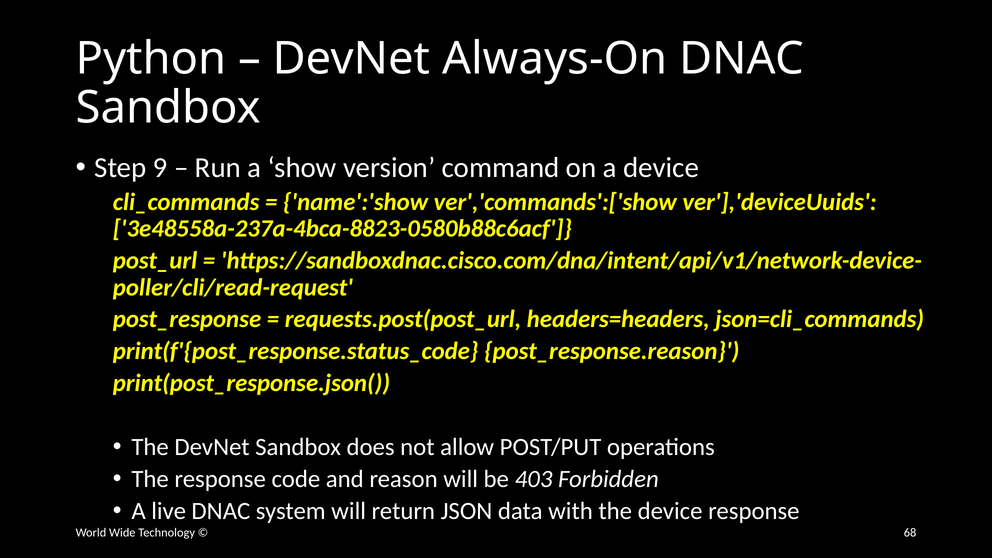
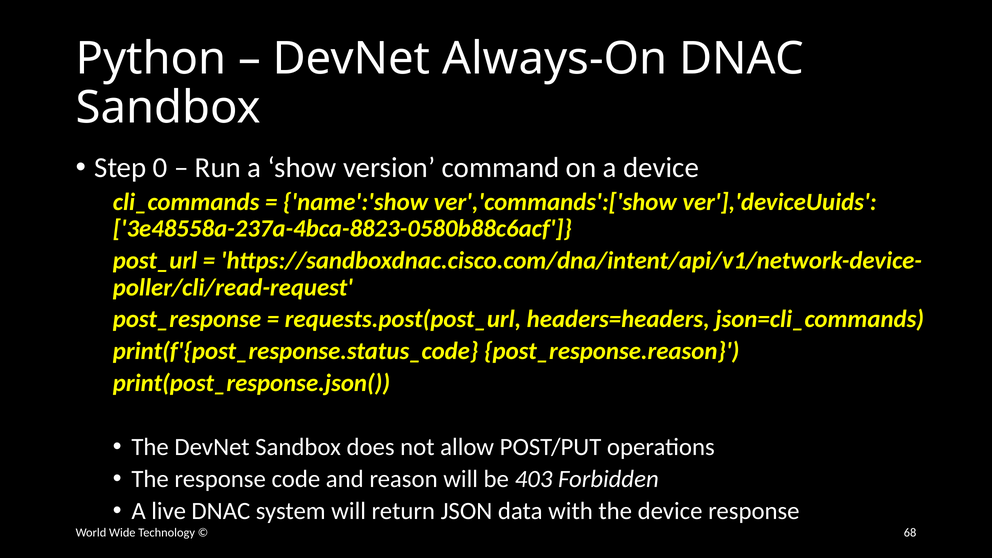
9: 9 -> 0
